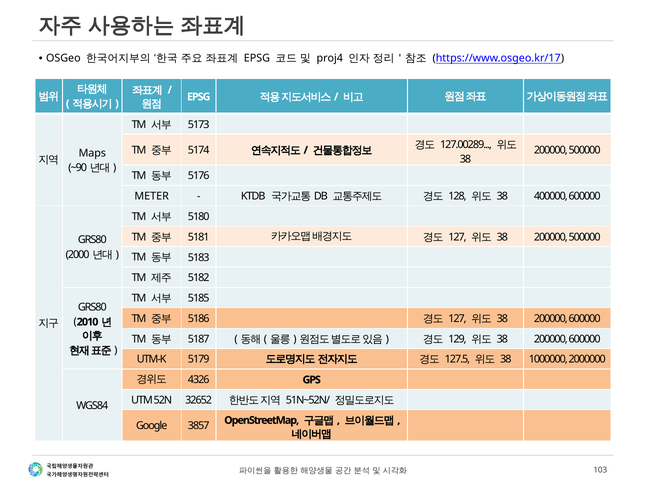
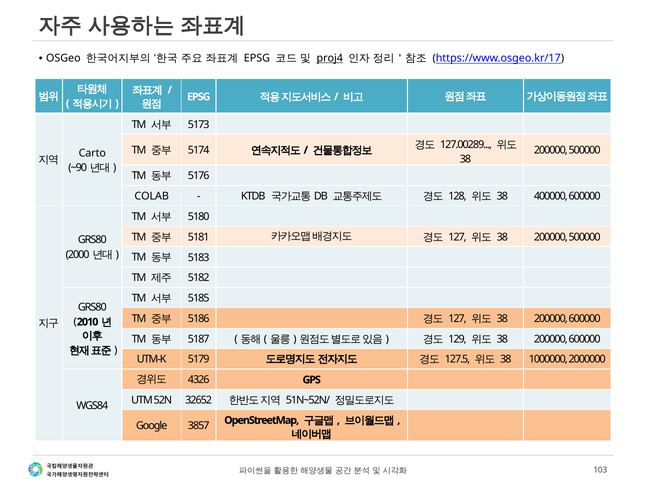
proj4 underline: none -> present
Maps: Maps -> Carto
METER: METER -> COLAB
